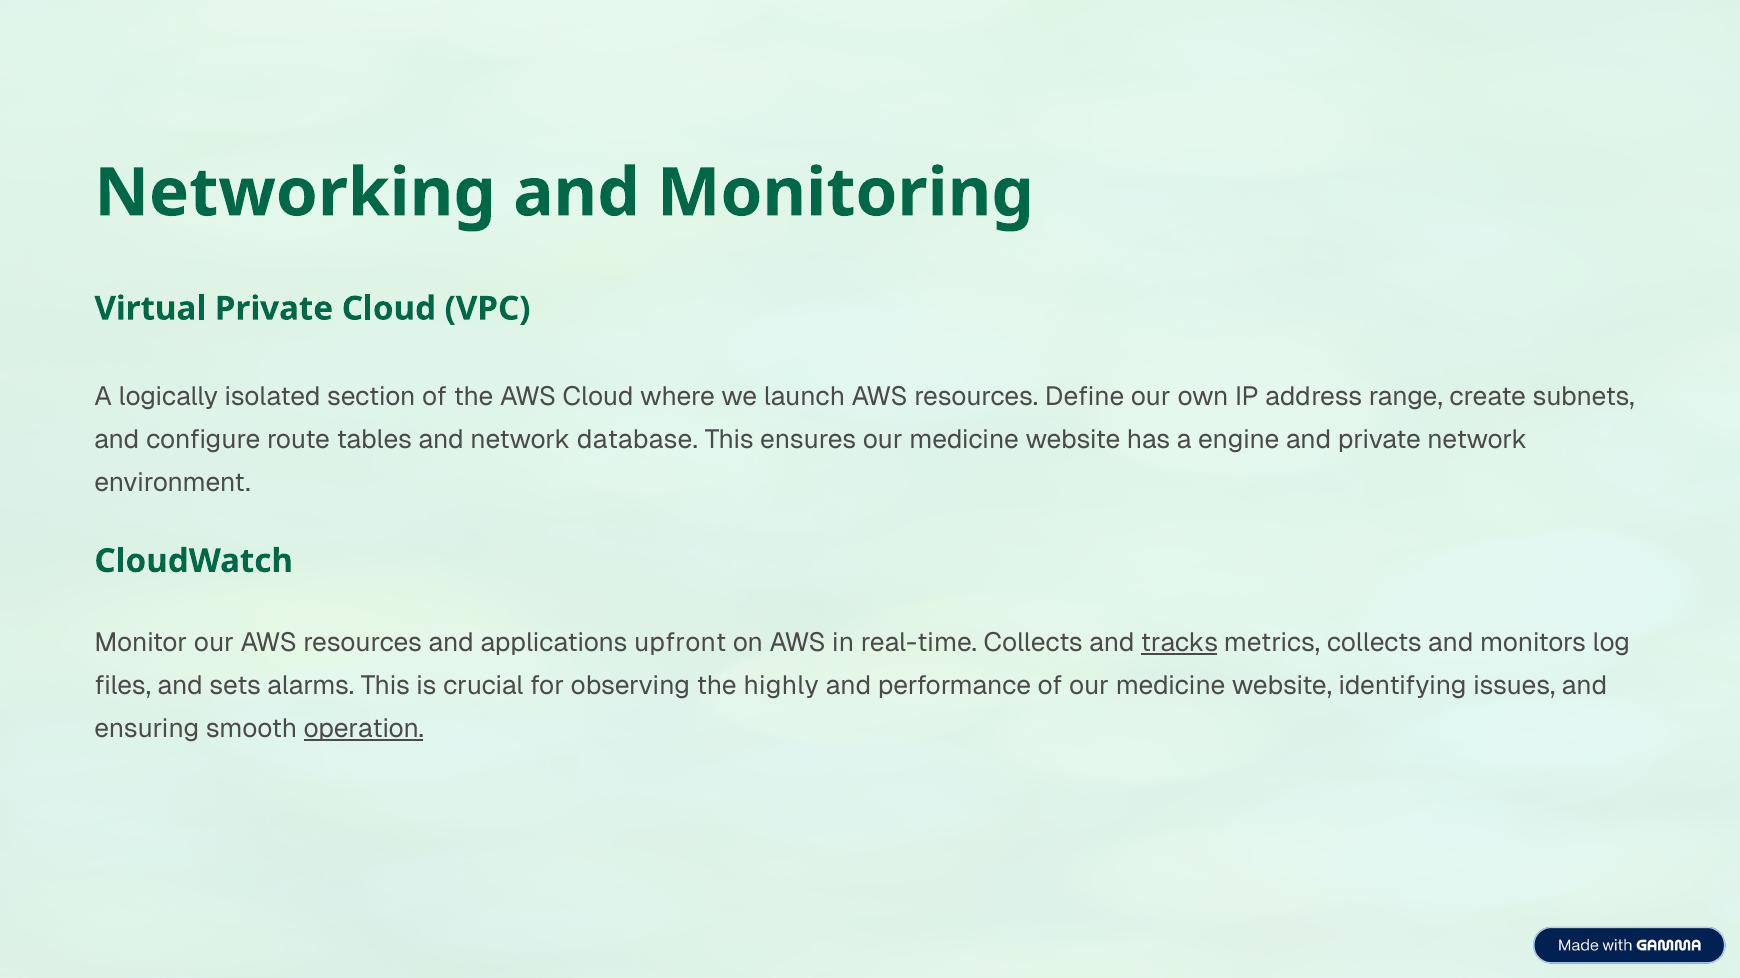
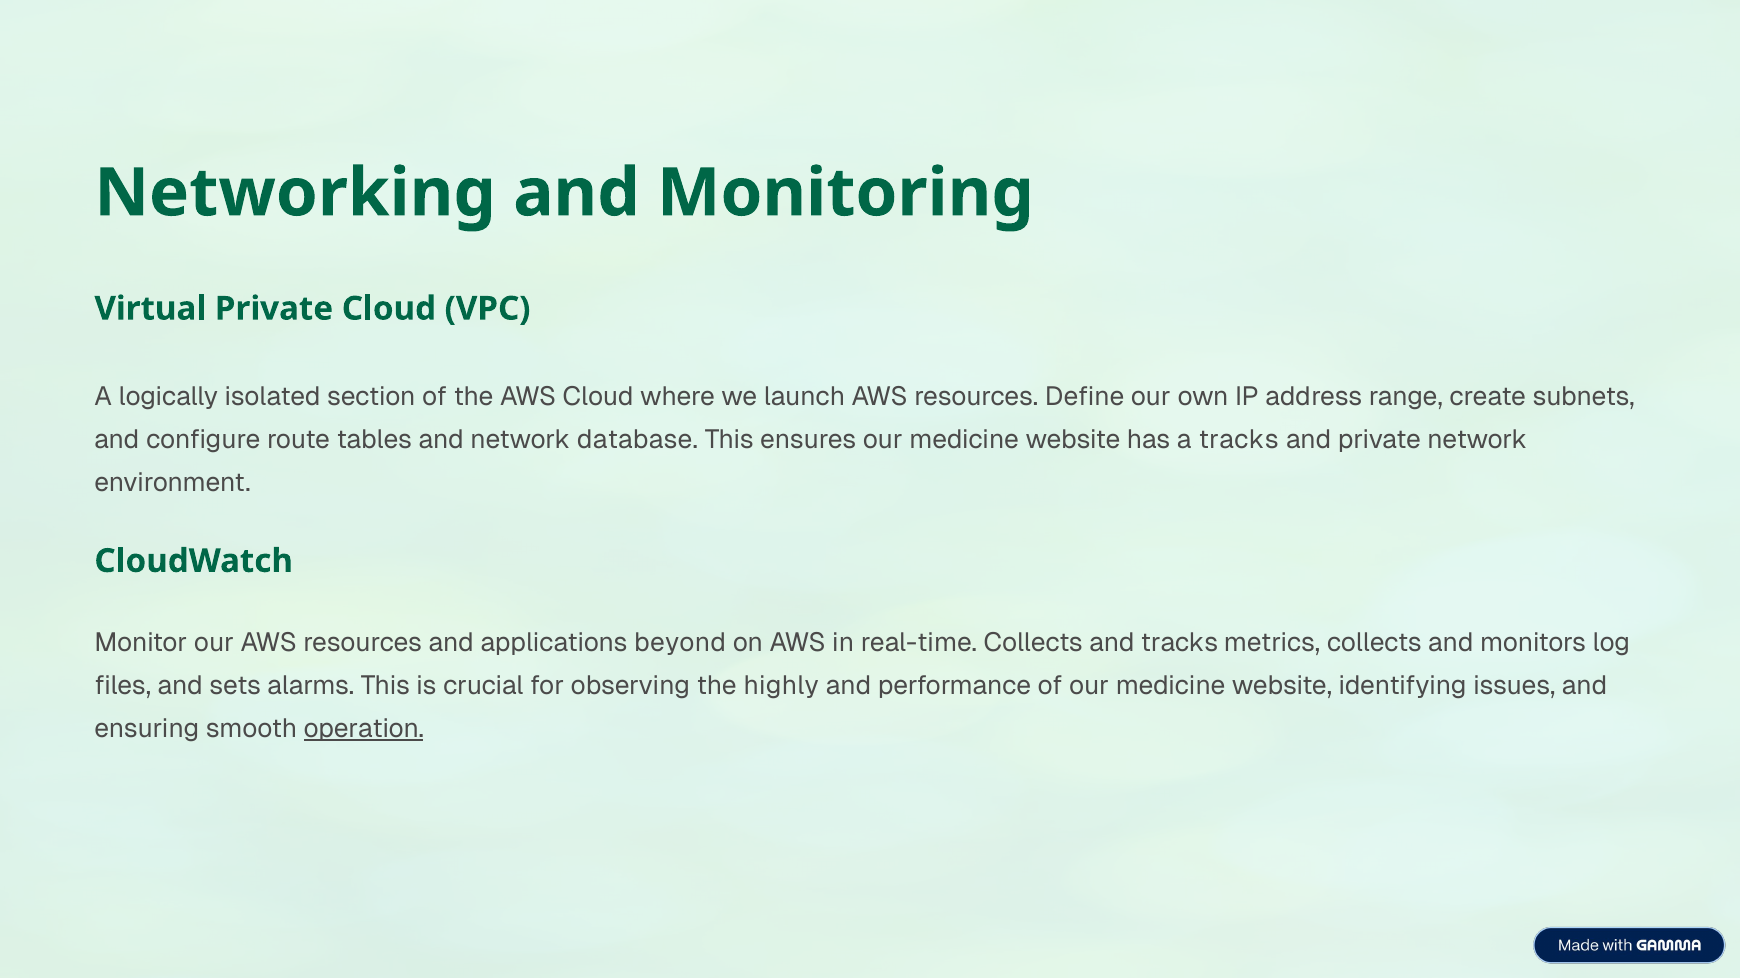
a engine: engine -> tracks
upfront: upfront -> beyond
tracks at (1179, 643) underline: present -> none
